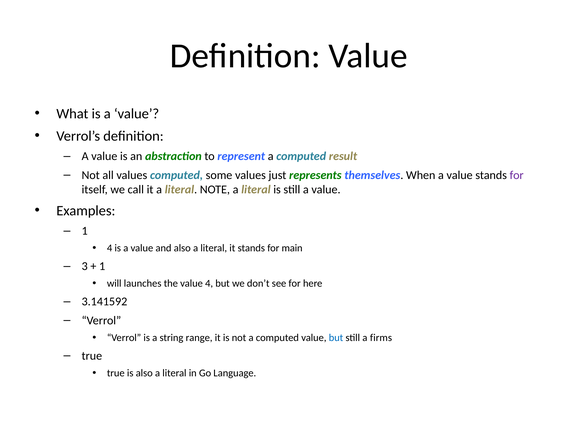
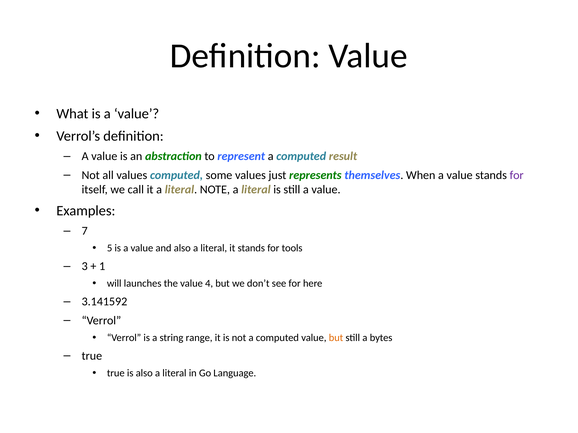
1 at (85, 231): 1 -> 7
4 at (110, 249): 4 -> 5
main: main -> tools
but at (336, 338) colour: blue -> orange
firms: firms -> bytes
